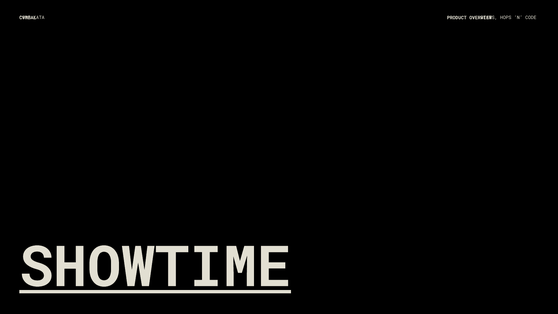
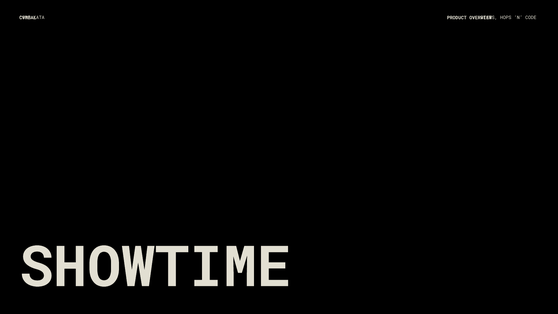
SHOWTIME underline: present -> none
